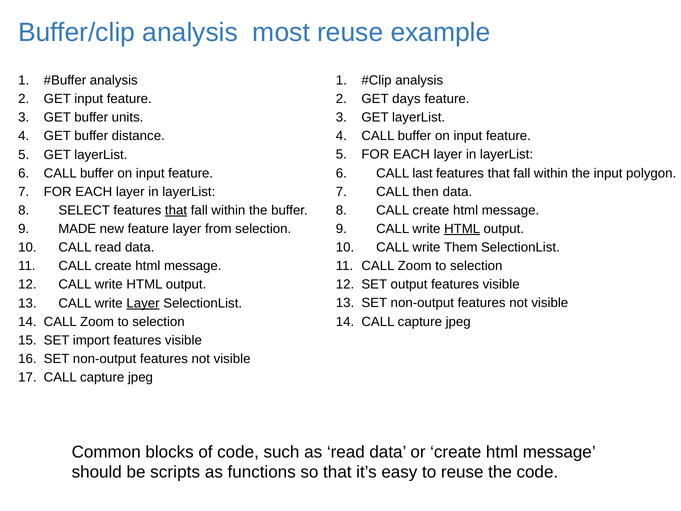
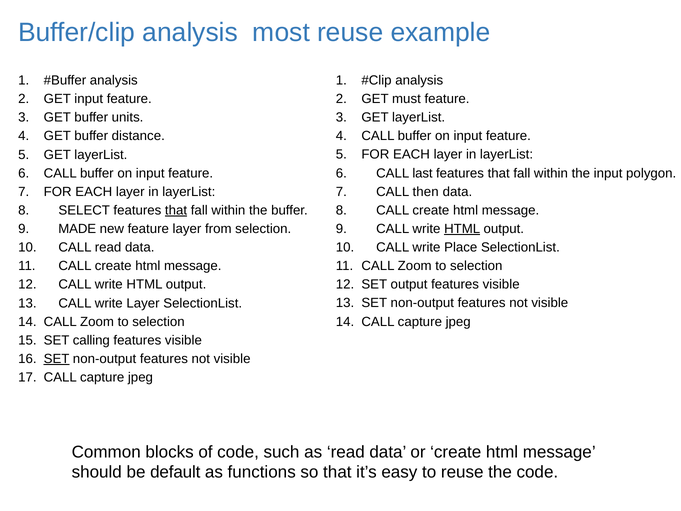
days: days -> must
Them: Them -> Place
Layer at (143, 303) underline: present -> none
import: import -> calling
SET at (57, 359) underline: none -> present
scripts: scripts -> default
